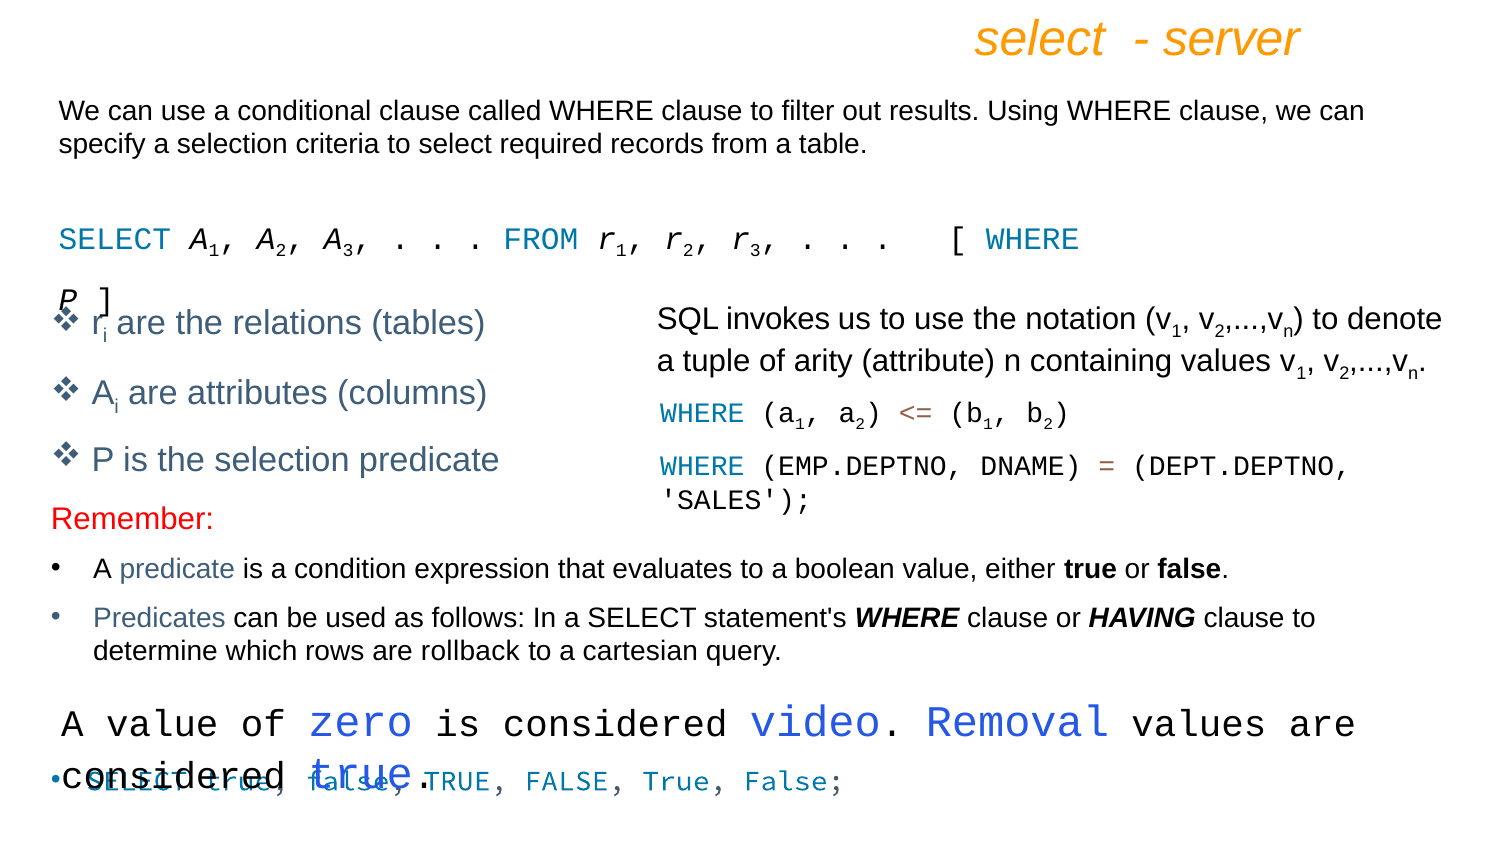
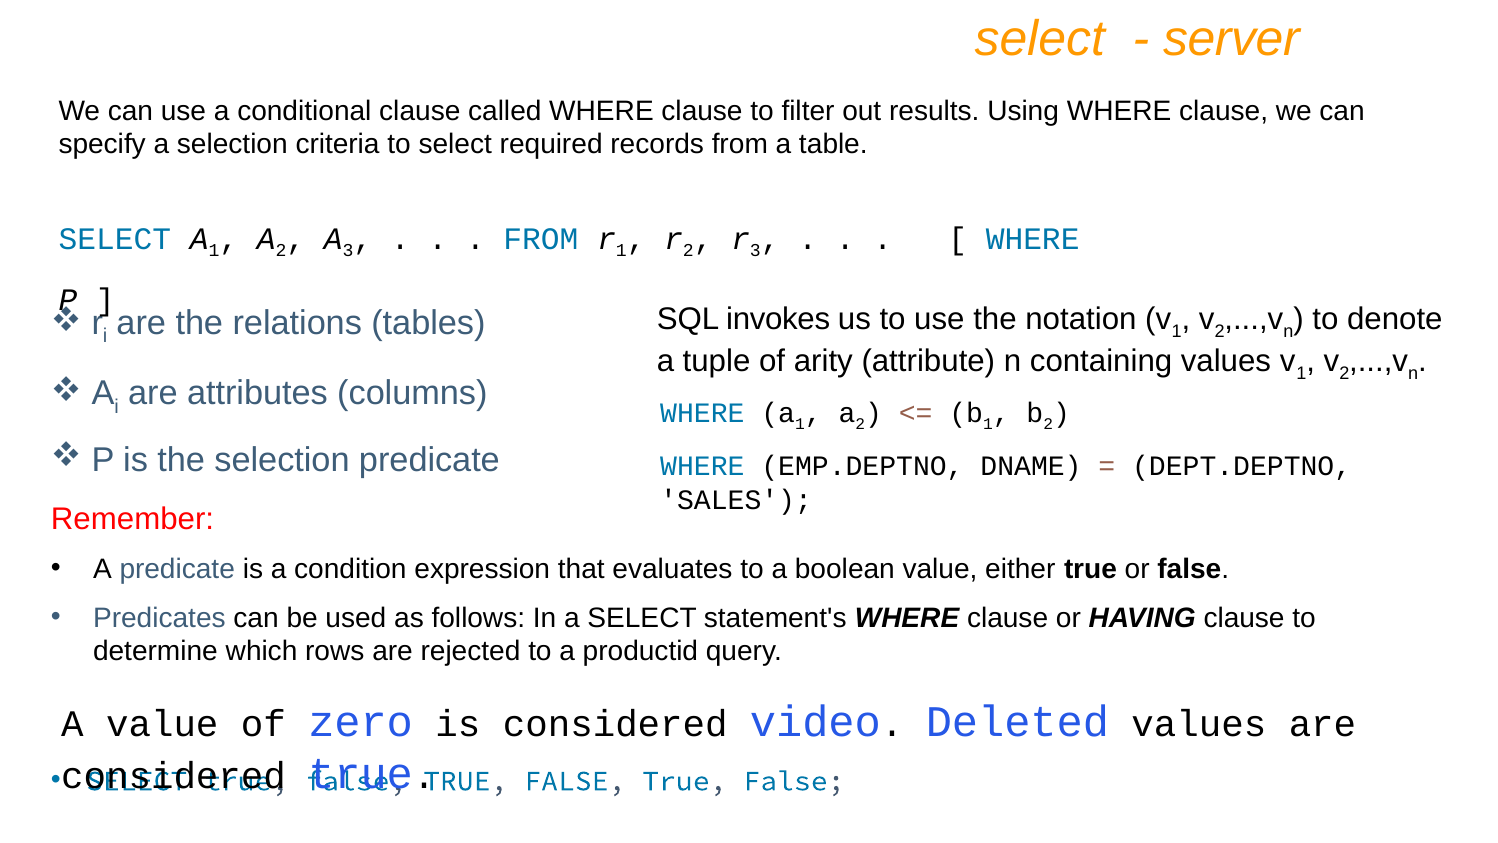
rollback: rollback -> rejected
cartesian: cartesian -> productid
Removal: Removal -> Deleted
